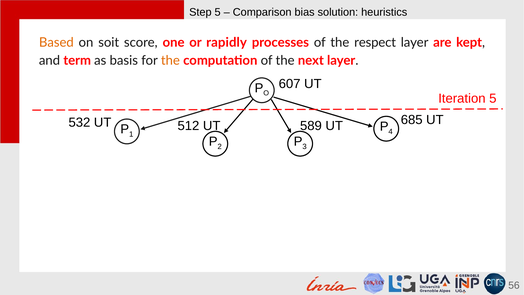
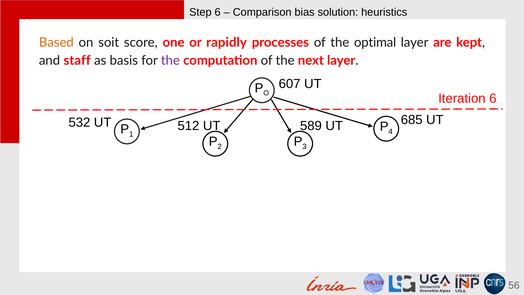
Step 5: 5 -> 6
respect: respect -> optimal
term: term -> staff
the at (170, 61) colour: orange -> purple
Iteration 5: 5 -> 6
